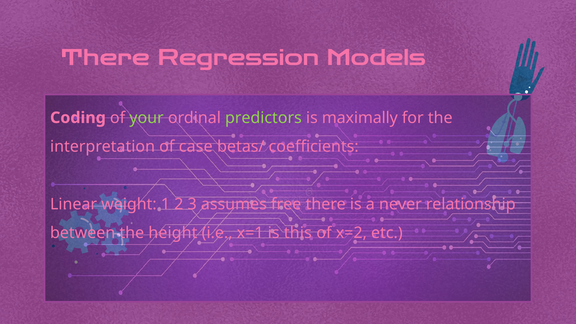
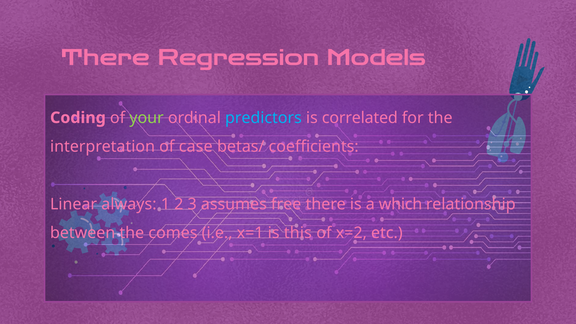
predictors colour: light green -> light blue
maximally: maximally -> correlated
weight: weight -> always
never: never -> which
height: height -> comes
